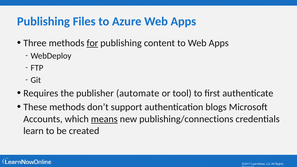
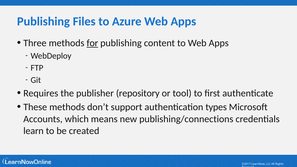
automate: automate -> repository
blogs: blogs -> types
means underline: present -> none
